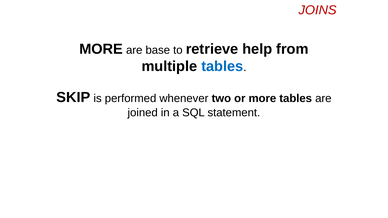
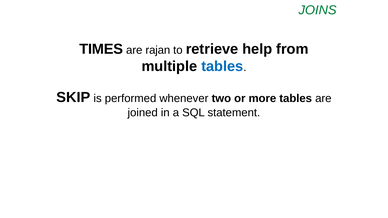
JOINS colour: red -> green
MORE at (101, 49): MORE -> TIMES
base: base -> rajan
